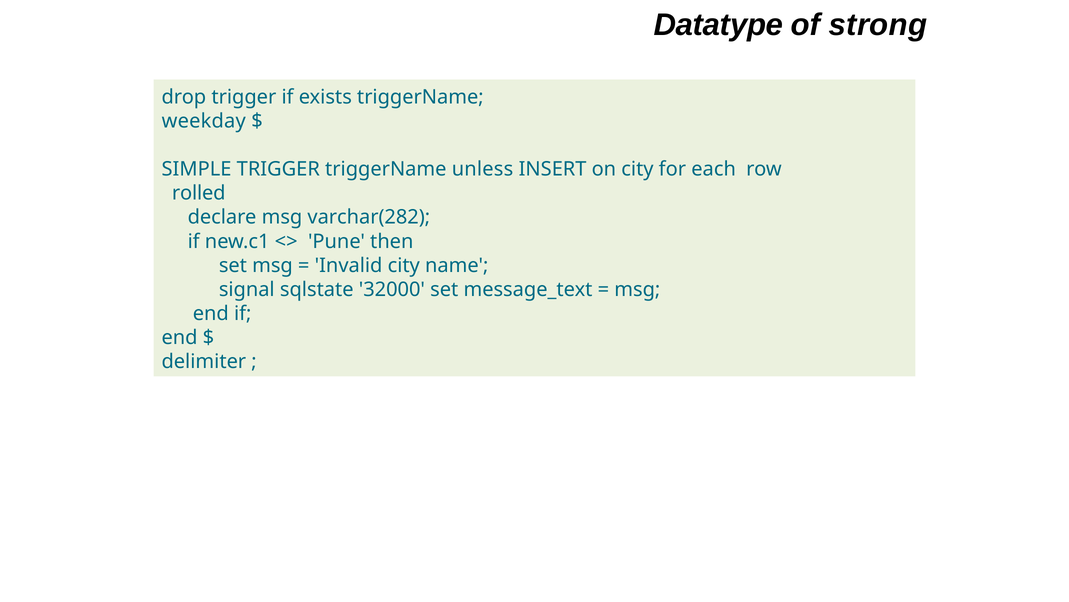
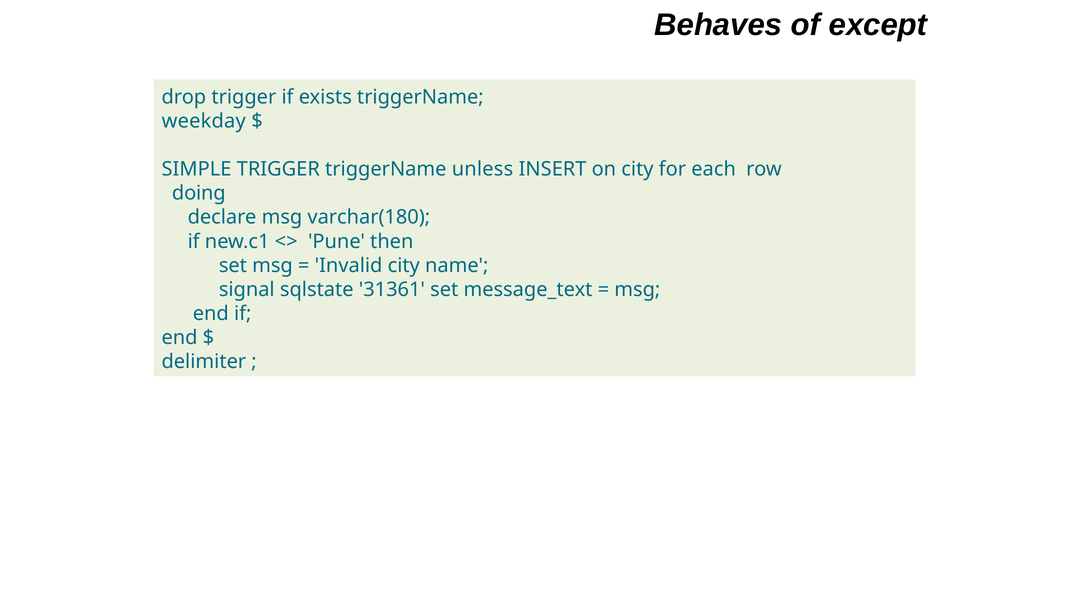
Datatype: Datatype -> Behaves
strong: strong -> except
rolled: rolled -> doing
varchar(282: varchar(282 -> varchar(180
32000: 32000 -> 31361
